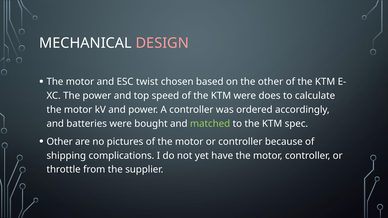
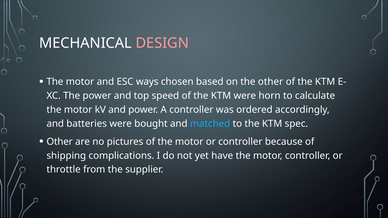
twist: twist -> ways
does: does -> horn
matched colour: light green -> light blue
